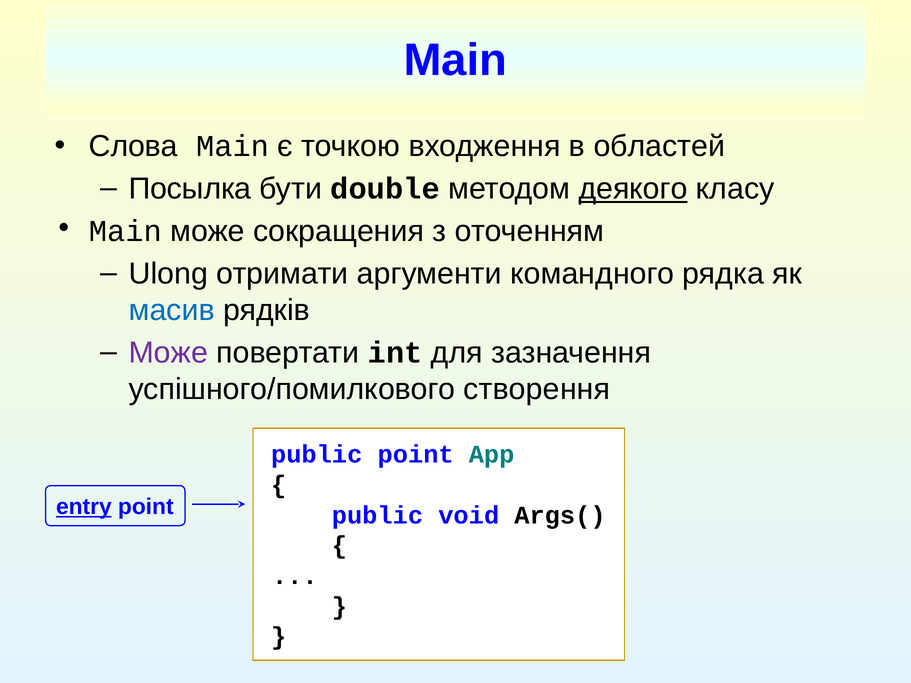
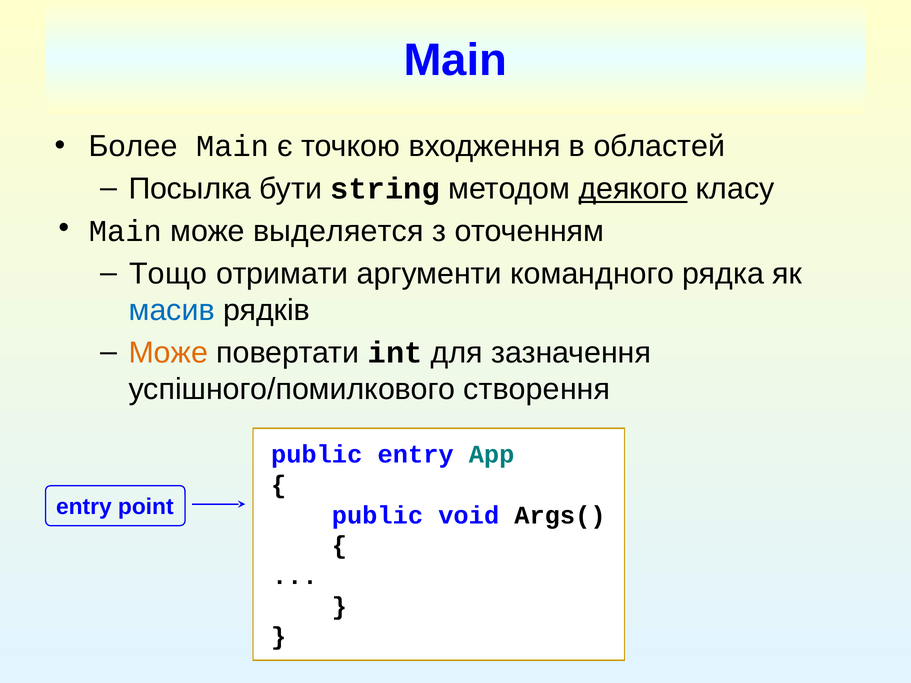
Слова: Слова -> Более
double: double -> string
сокращения: сокращения -> выделяется
Ulong: Ulong -> Тощо
Може at (168, 353) colour: purple -> orange
public point: point -> entry
entry at (84, 507) underline: present -> none
